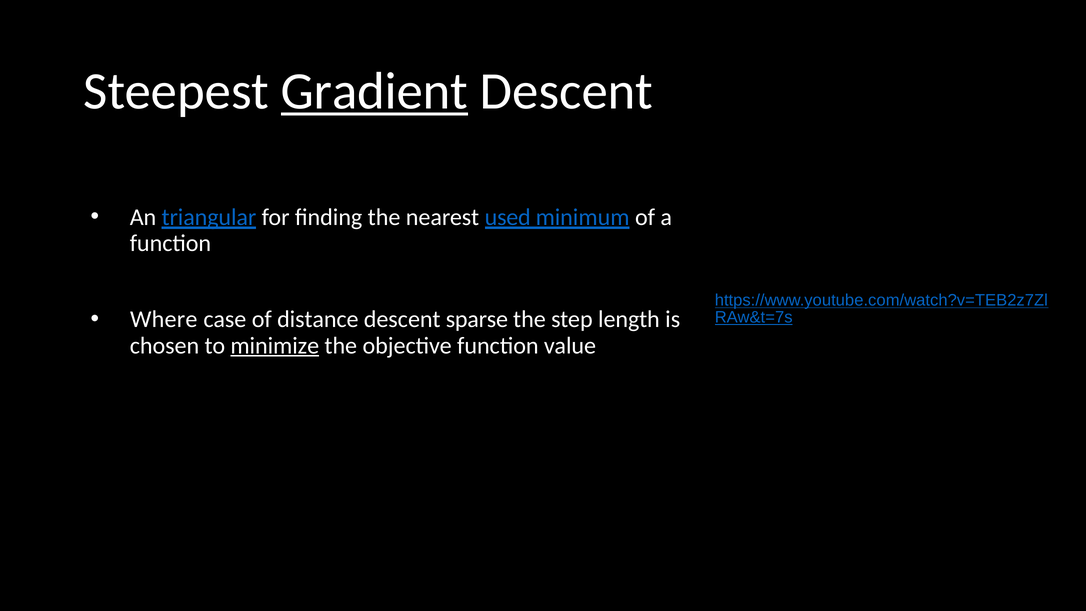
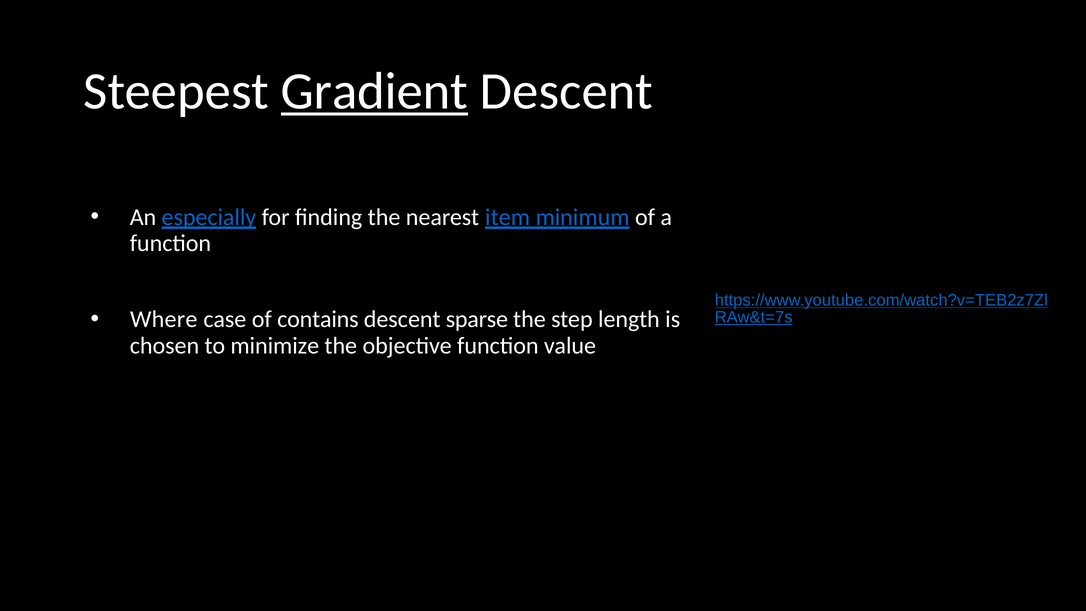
triangular: triangular -> especially
used: used -> item
distance: distance -> contains
minimize underline: present -> none
